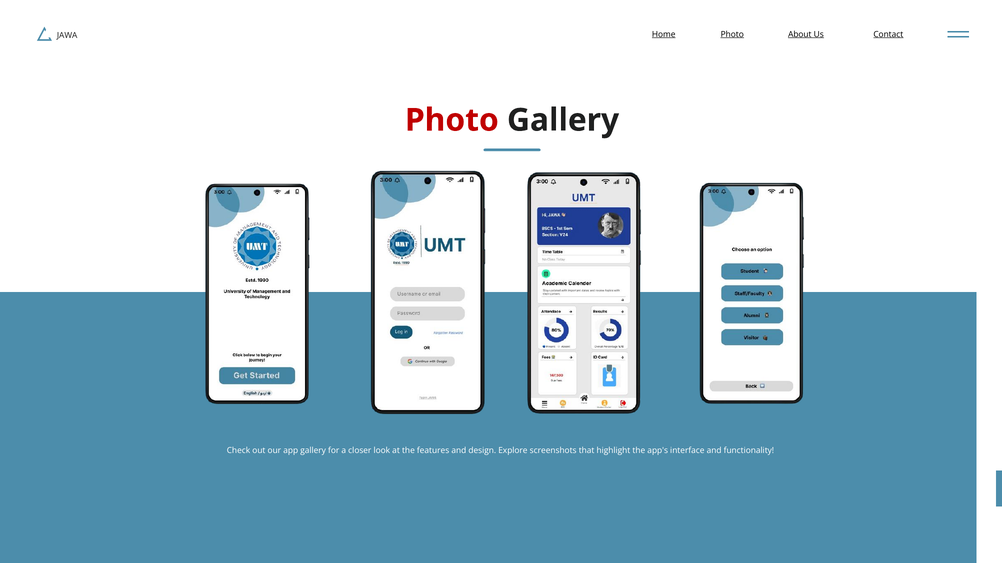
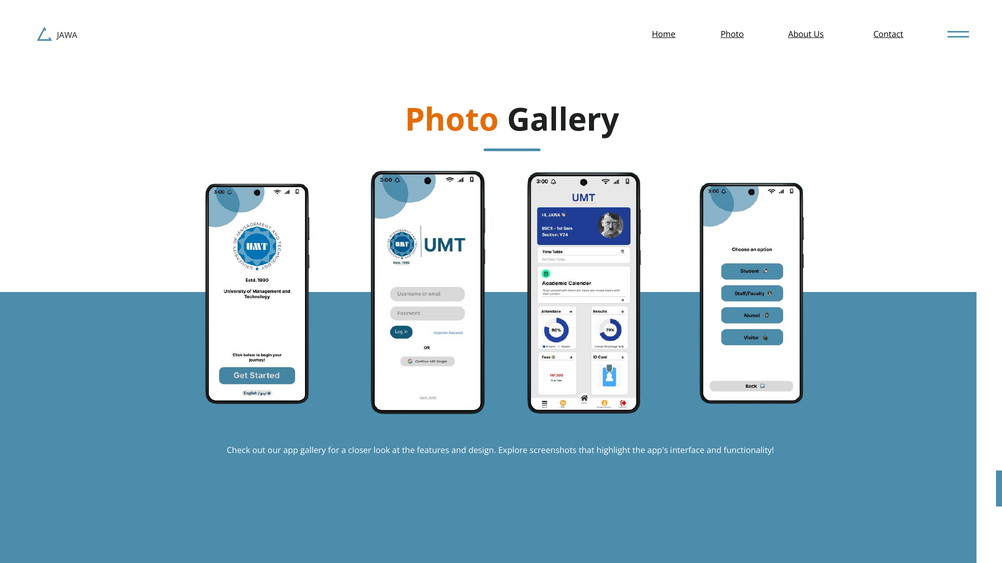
Photo at (452, 120) colour: red -> orange
